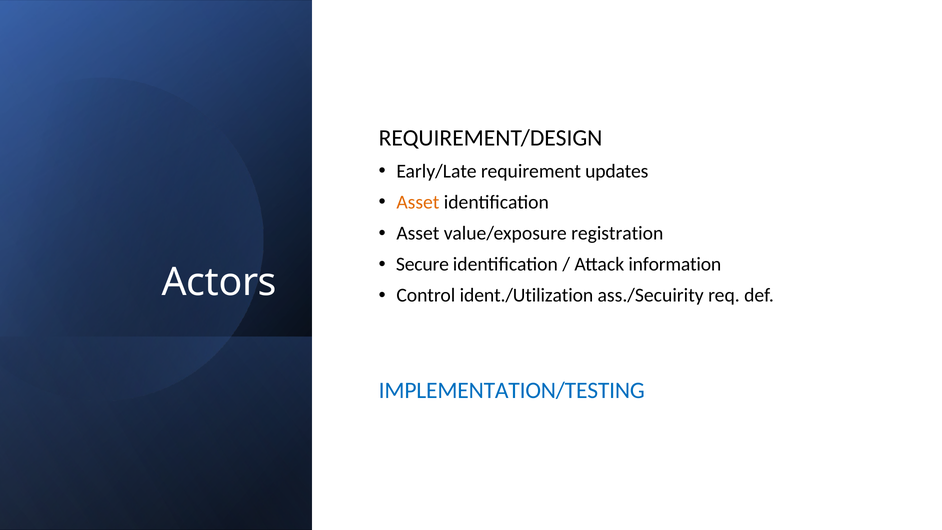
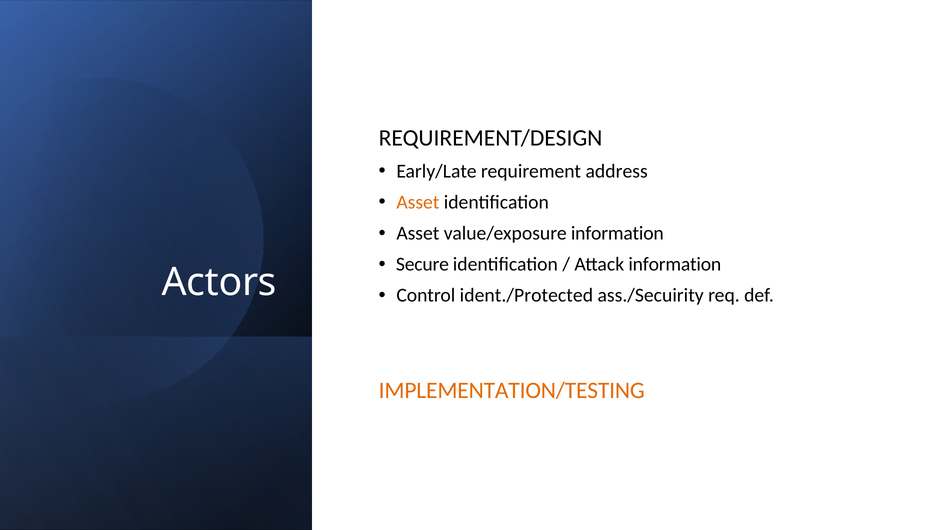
updates: updates -> address
value/exposure registration: registration -> information
ident./Utilization: ident./Utilization -> ident./Protected
IMPLEMENTATION/TESTING colour: blue -> orange
